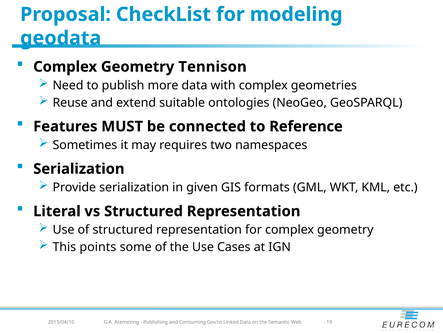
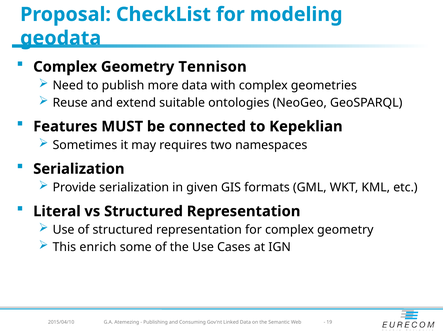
Reference: Reference -> Kepeklian
points: points -> enrich
